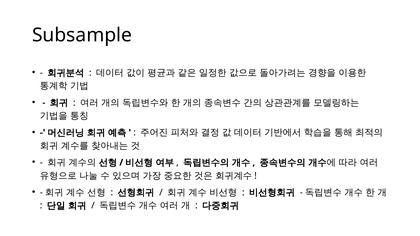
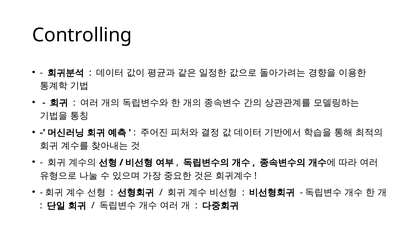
Subsample: Subsample -> Controlling
